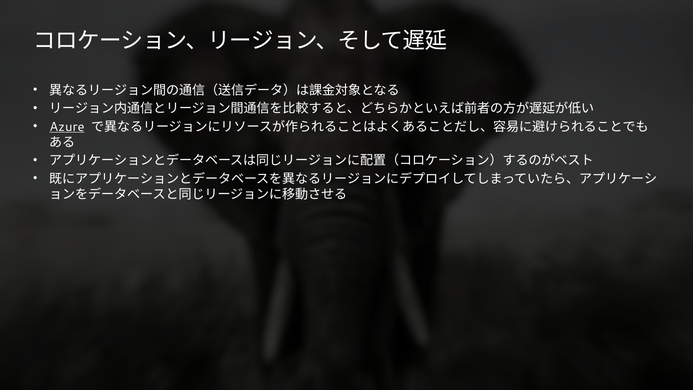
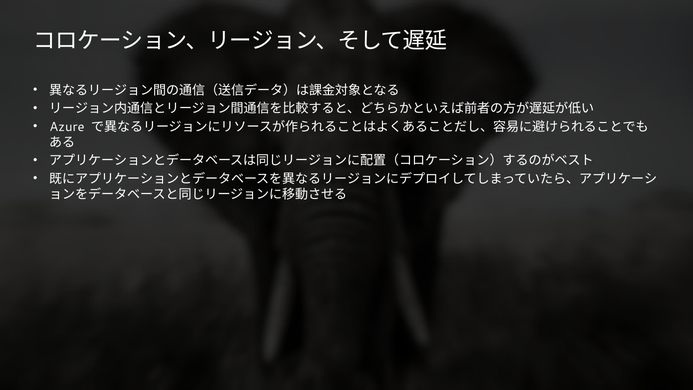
Azure underline: present -> none
